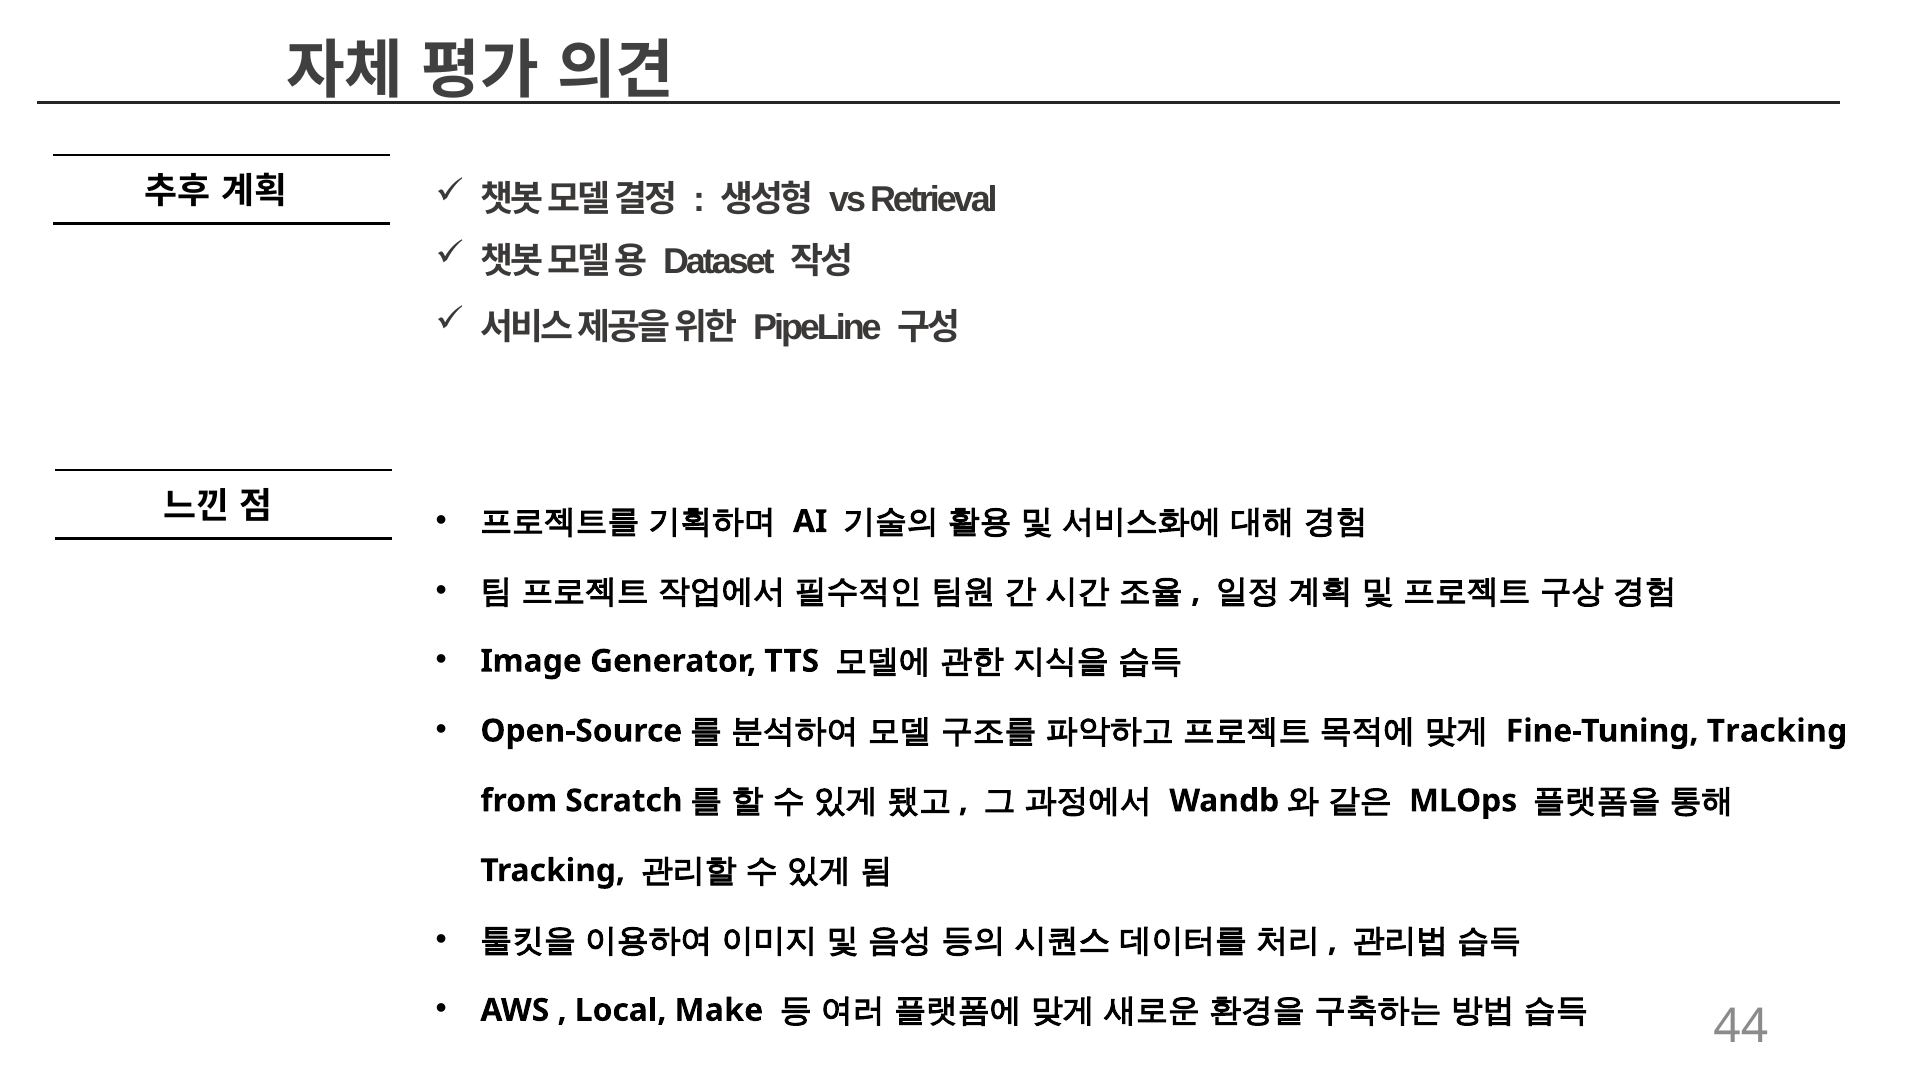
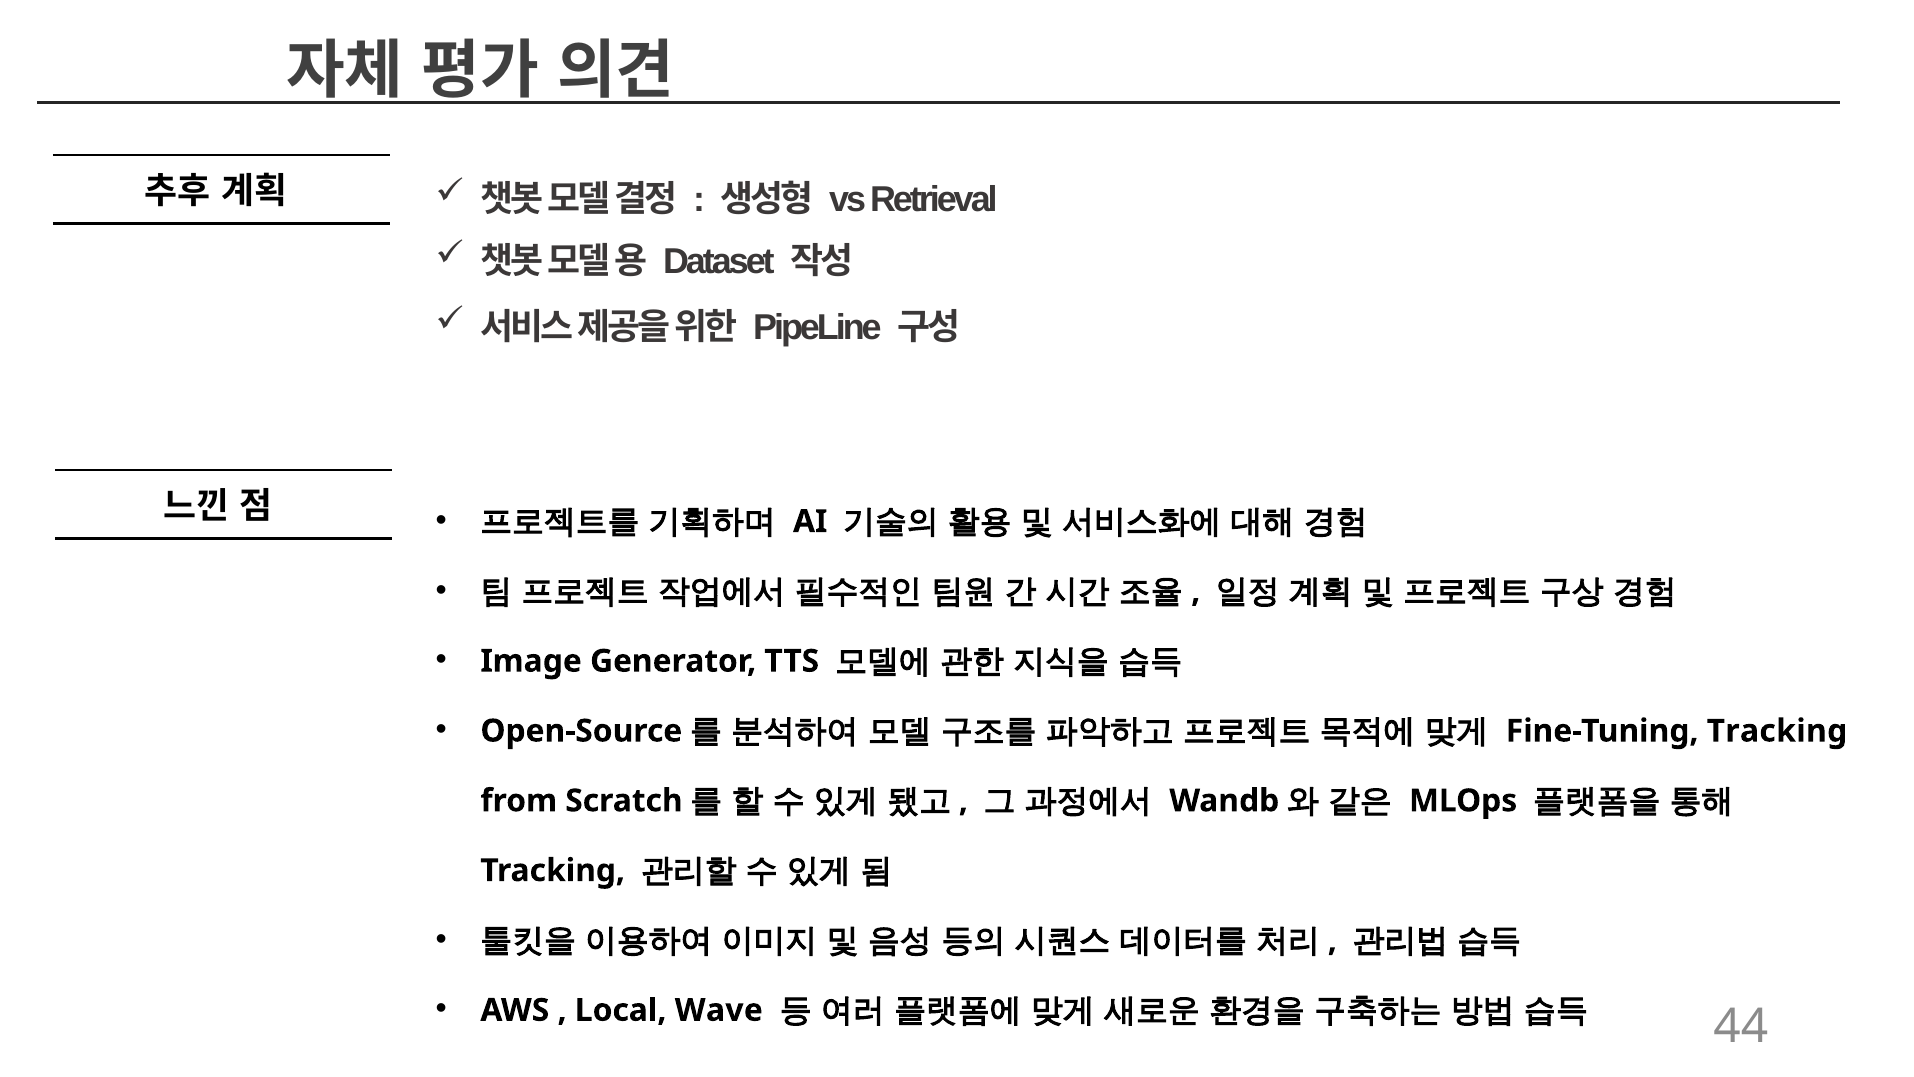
Make: Make -> Wave
